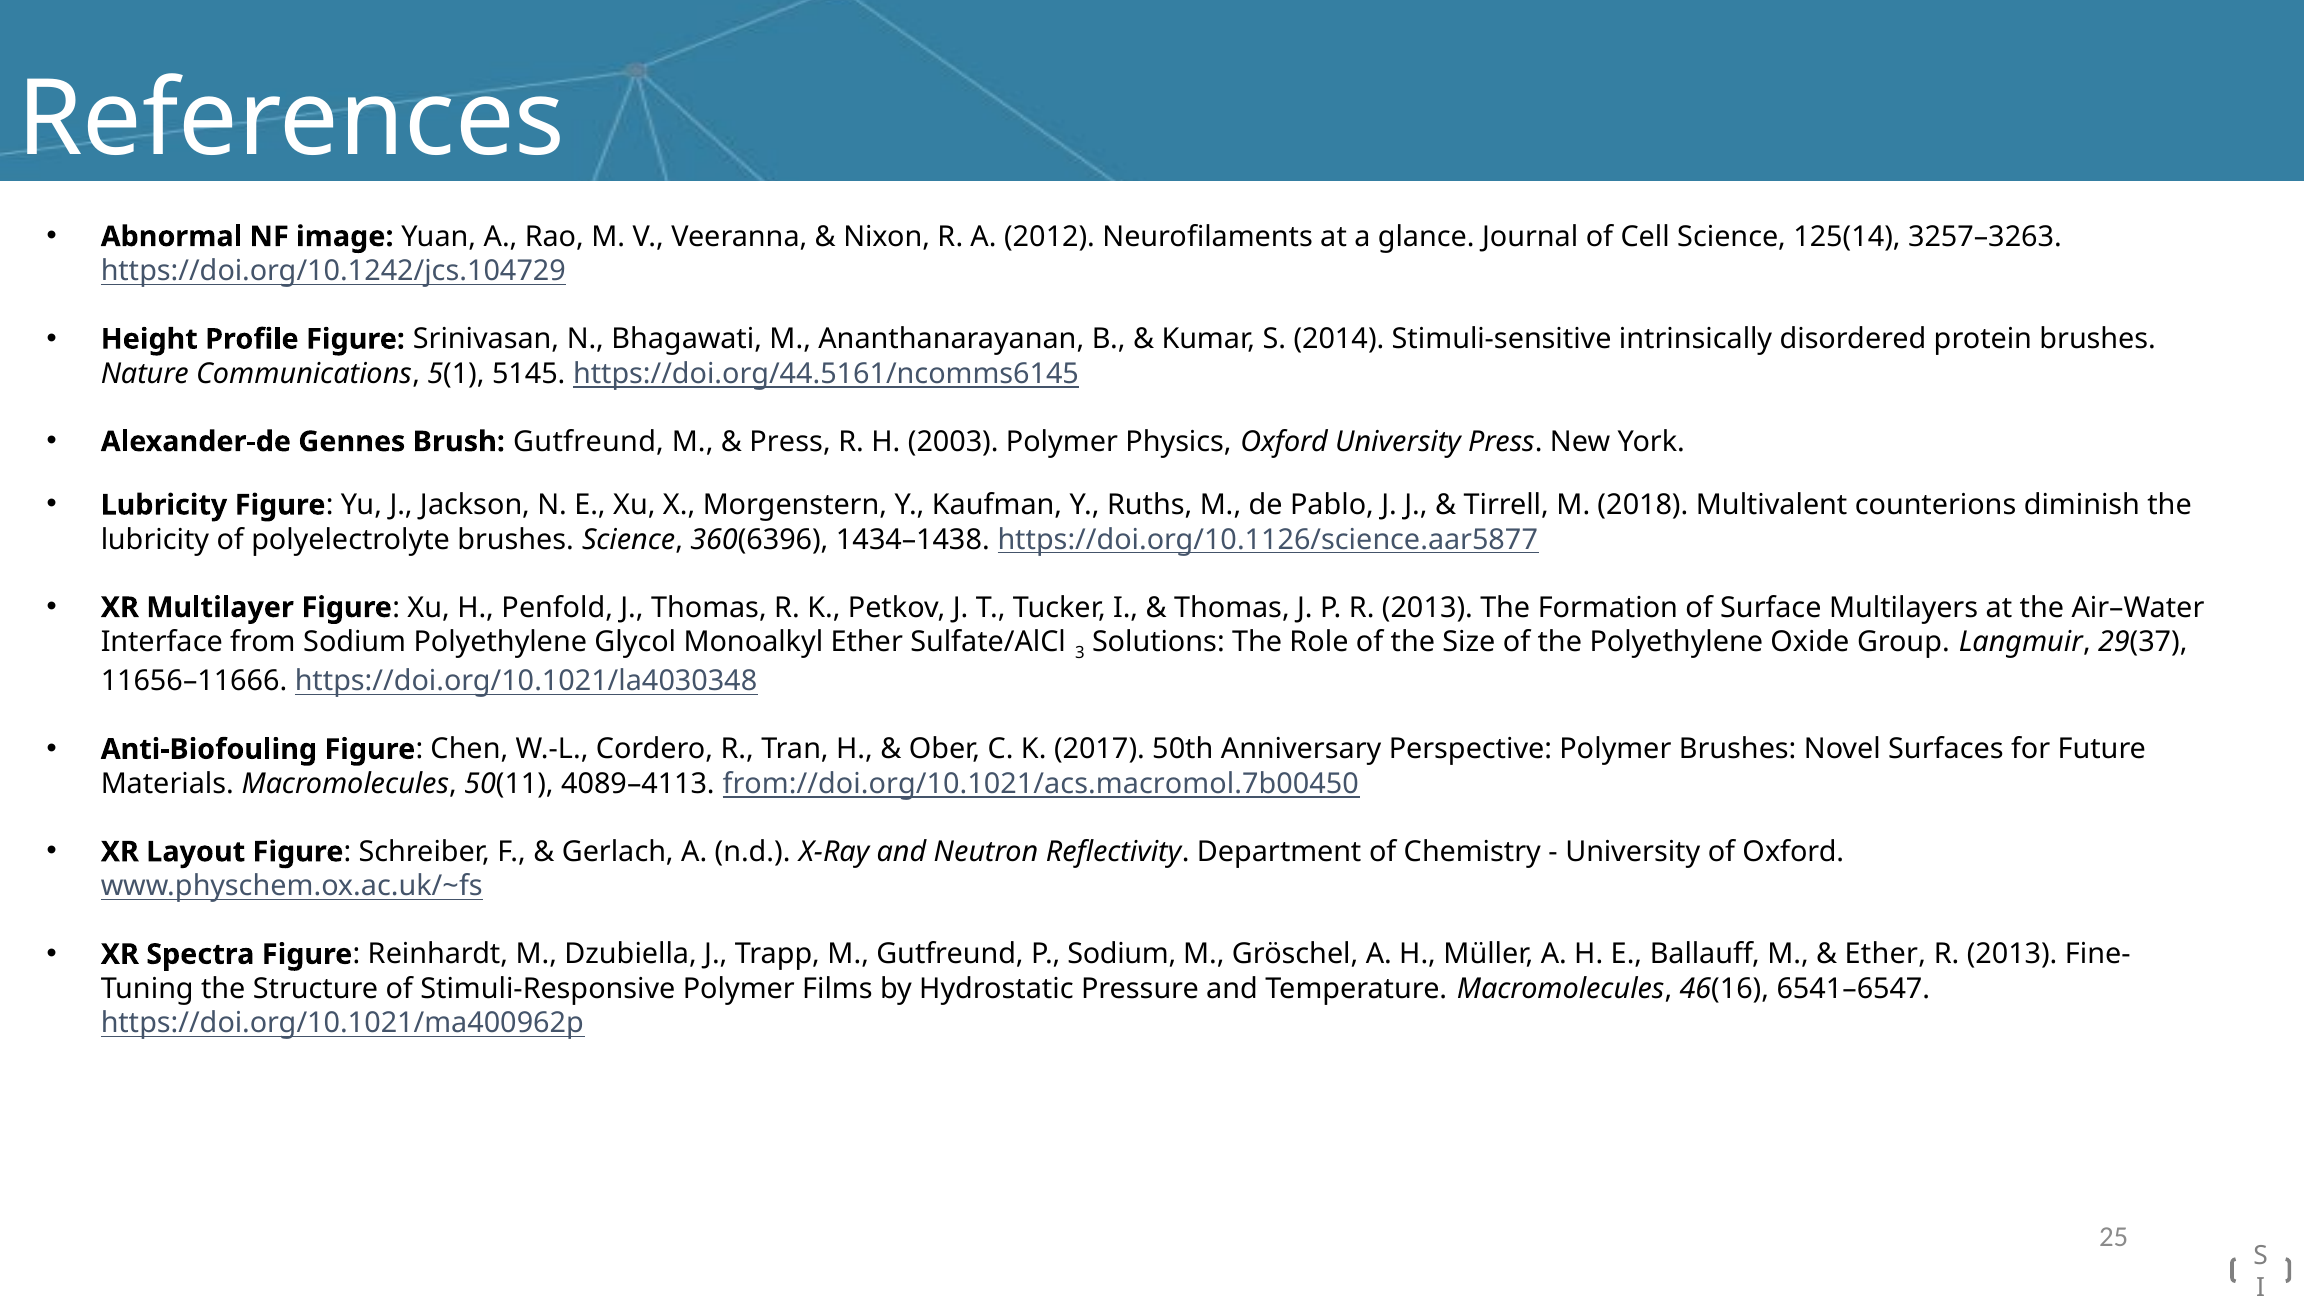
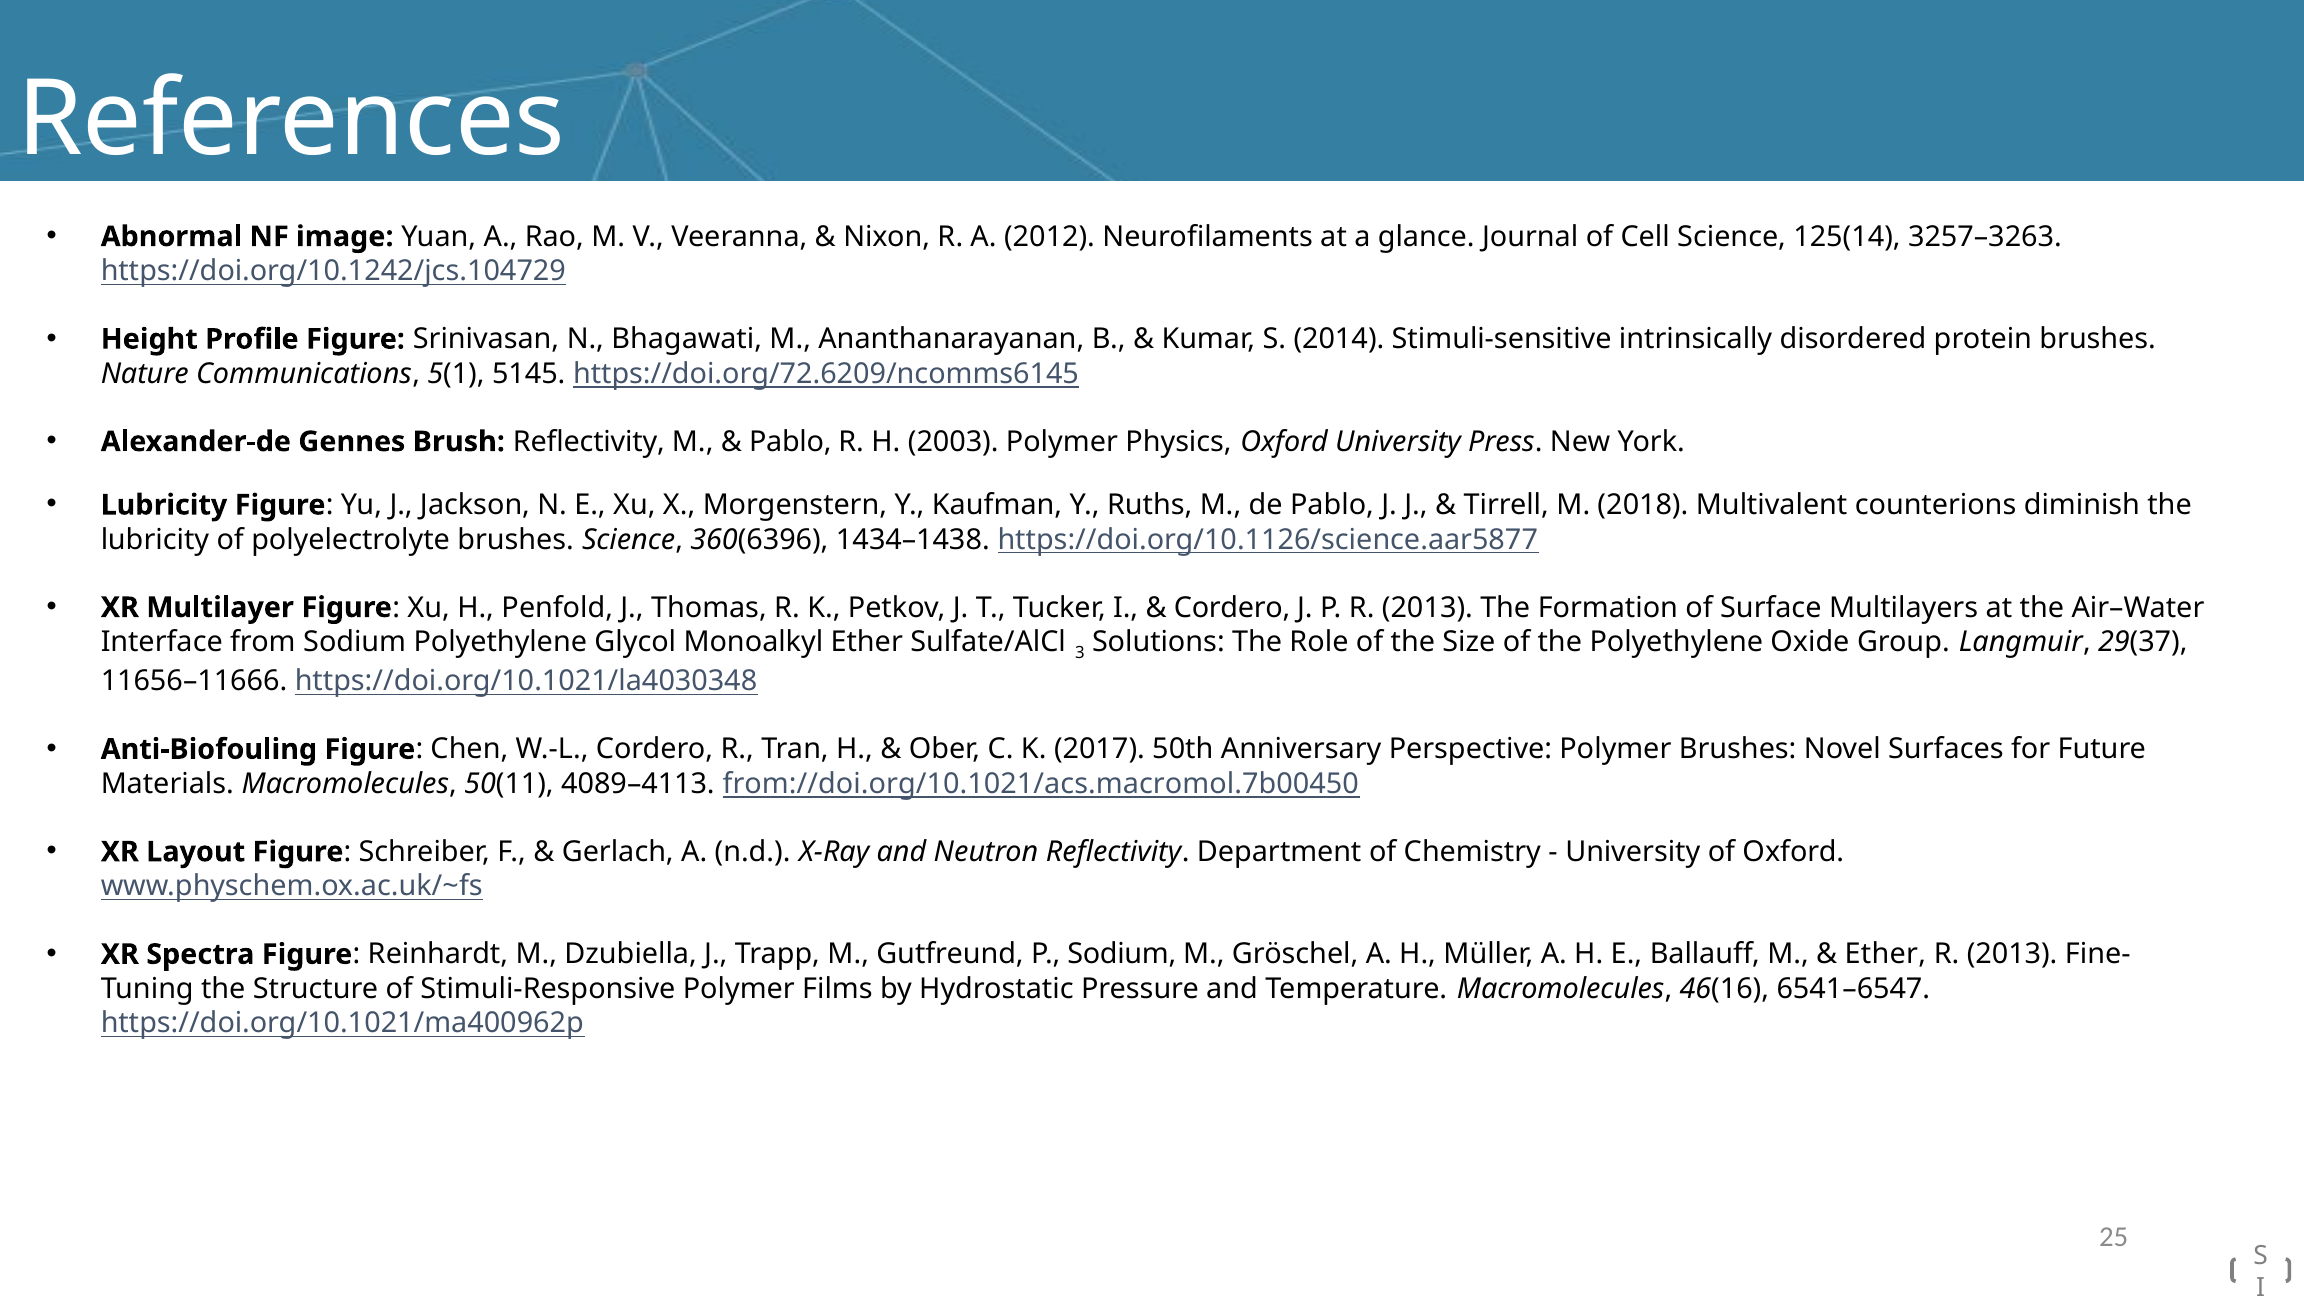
https://doi.org/44.5161/ncomms6145: https://doi.org/44.5161/ncomms6145 -> https://doi.org/72.6209/ncomms6145
Brush Gutfreund: Gutfreund -> Reflectivity
Press at (790, 442): Press -> Pablo
Thomas at (1232, 608): Thomas -> Cordero
